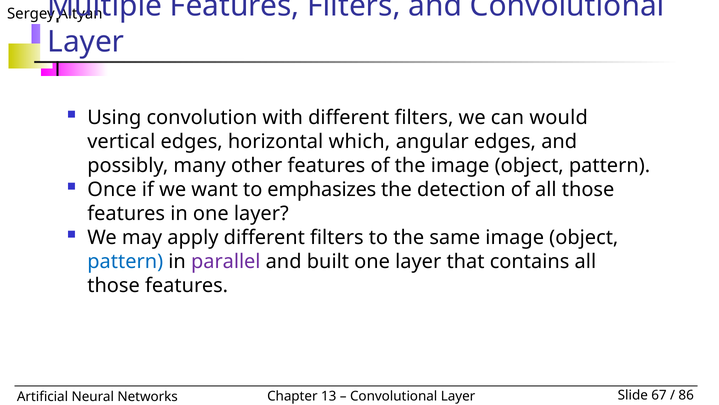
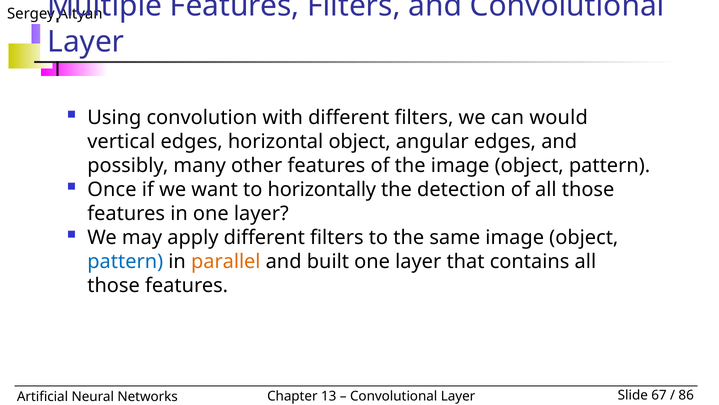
horizontal which: which -> object
emphasizes: emphasizes -> horizontally
parallel colour: purple -> orange
